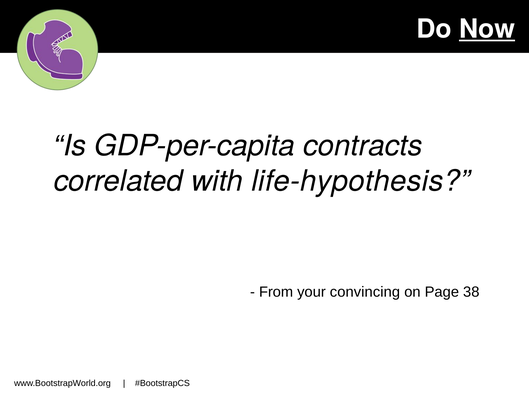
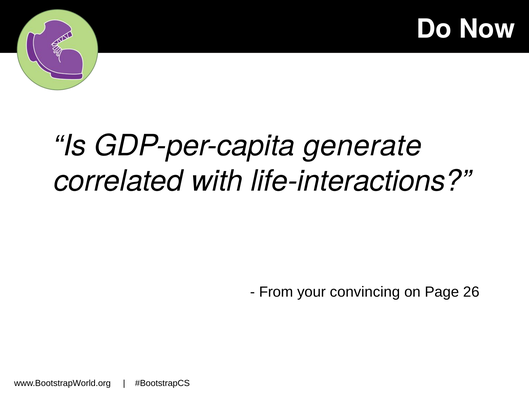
Now underline: present -> none
contracts: contracts -> generate
life-hypothesis: life-hypothesis -> life-interactions
38: 38 -> 26
